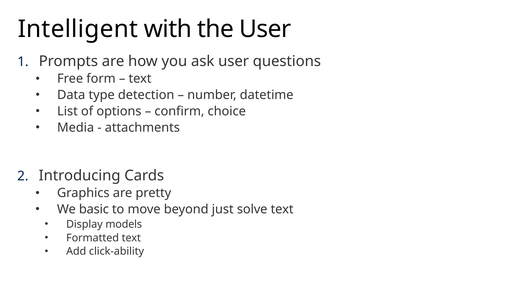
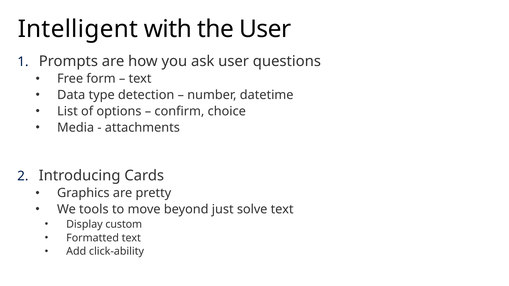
basic: basic -> tools
models: models -> custom
